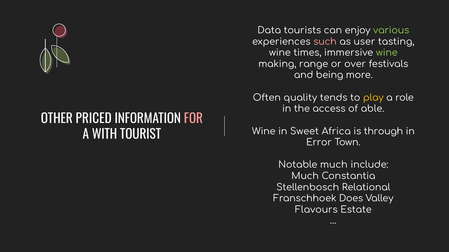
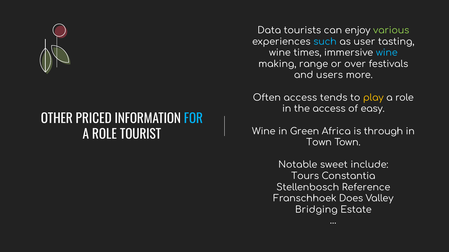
such colour: pink -> light blue
wine at (387, 53) colour: light green -> light blue
being: being -> users
Often quality: quality -> access
able: able -> easy
FOR colour: pink -> light blue
Sweet: Sweet -> Green
WITH at (105, 135): WITH -> ROLE
Error at (319, 143): Error -> Town
Notable much: much -> sweet
Much at (305, 176): Much -> Tours
Relational: Relational -> Reference
Flavours: Flavours -> Bridging
